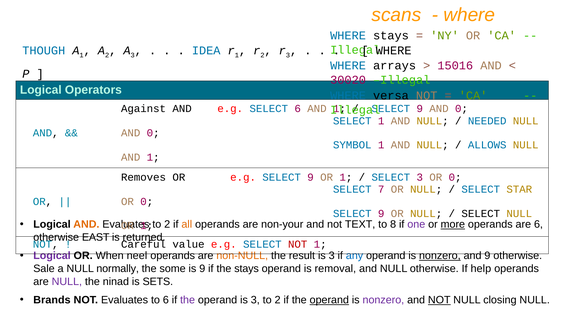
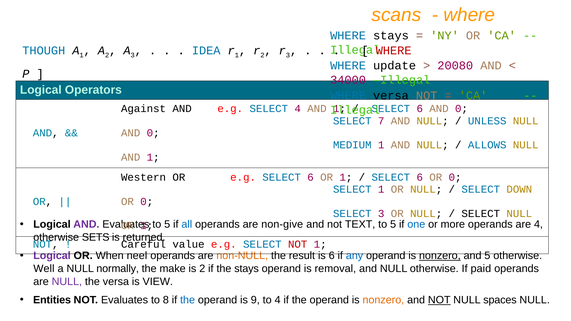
WHERE at (394, 51) colour: black -> red
arrays: arrays -> update
15016: 15016 -> 20080
30020: 30020 -> 34000
SELECT 6: 6 -> 4
9 at (420, 109): 9 -> 6
SELECT 1: 1 -> 7
NEEDED: NEEDED -> UNLESS
SYMBOL: SYMBOL -> MEDIUM
Removes: Removes -> Western
e.g SELECT 9: 9 -> 6
3 at (420, 177): 3 -> 6
SELECT 7: 7 -> 1
STAR: STAR -> DOWN
9 at (381, 214): 9 -> 3
AND at (86, 225) colour: orange -> purple
2 at (167, 225): 2 -> 5
all colour: orange -> blue
non-your: non-your -> non-give
8 at (393, 225): 8 -> 5
one colour: purple -> blue
more underline: present -> none
are 6: 6 -> 4
EAST: EAST -> SETS
result is 3: 3 -> 6
and 9: 9 -> 5
Sale: Sale -> Well
some: some -> make
is 9: 9 -> 2
help: help -> paid
the ninad: ninad -> versa
SETS: SETS -> VIEW
Brands: Brands -> Entities
to 6: 6 -> 8
the at (188, 300) colour: purple -> blue
operand is 3: 3 -> 9
2 at (278, 300): 2 -> 4
operand at (329, 300) underline: present -> none
nonzero at (383, 300) colour: purple -> orange
closing: closing -> spaces
